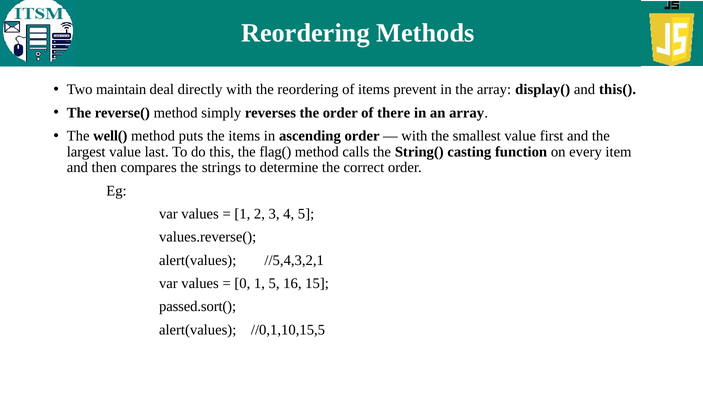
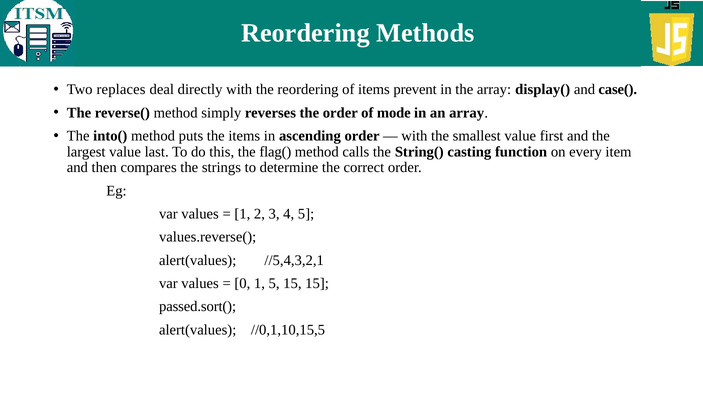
maintain: maintain -> replaces
this(: this( -> case(
there: there -> mode
well(: well( -> into(
5 16: 16 -> 15
